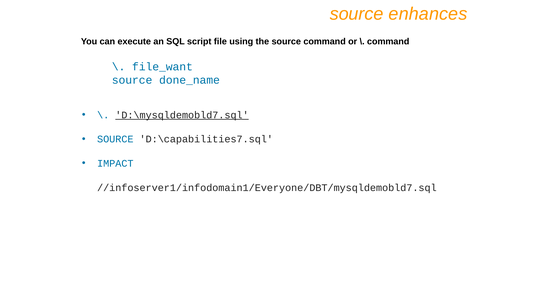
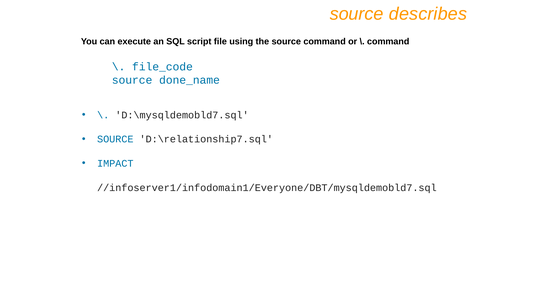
enhances: enhances -> describes
file_want: file_want -> file_code
D:\mysqldemobld7.sql underline: present -> none
D:\capabilities7.sql: D:\capabilities7.sql -> D:\relationship7.sql
